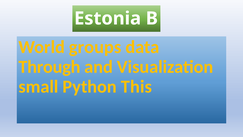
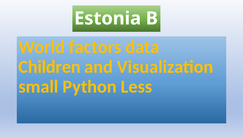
groups: groups -> factors
Through: Through -> Children
This: This -> Less
